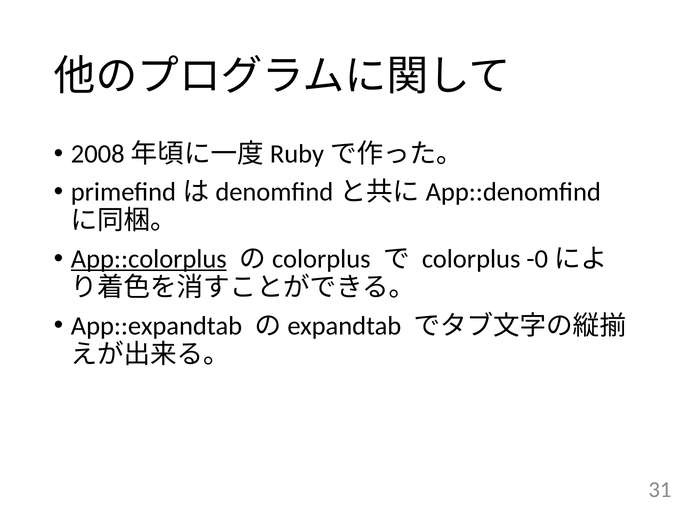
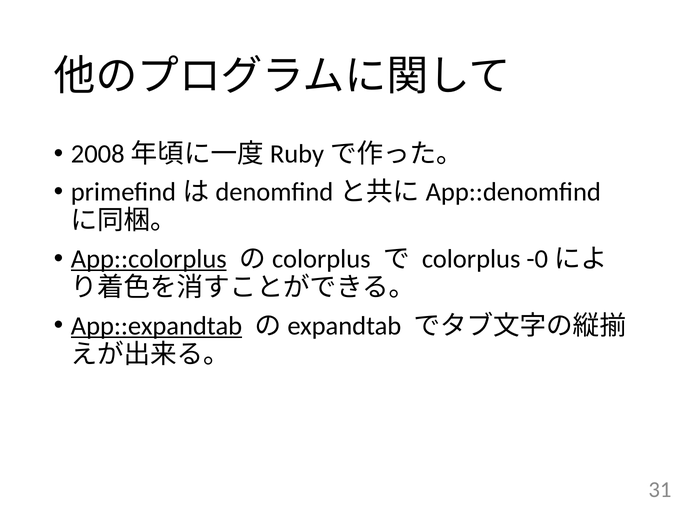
App::expandtab underline: none -> present
